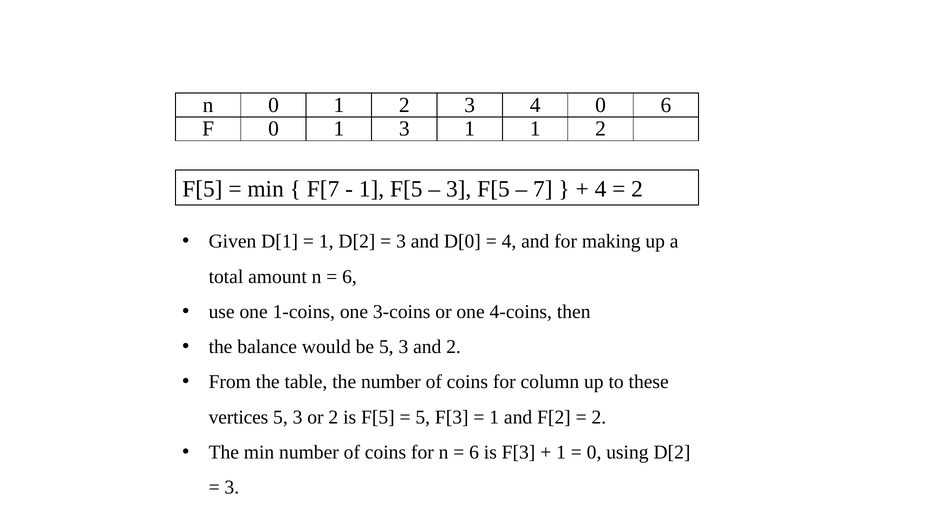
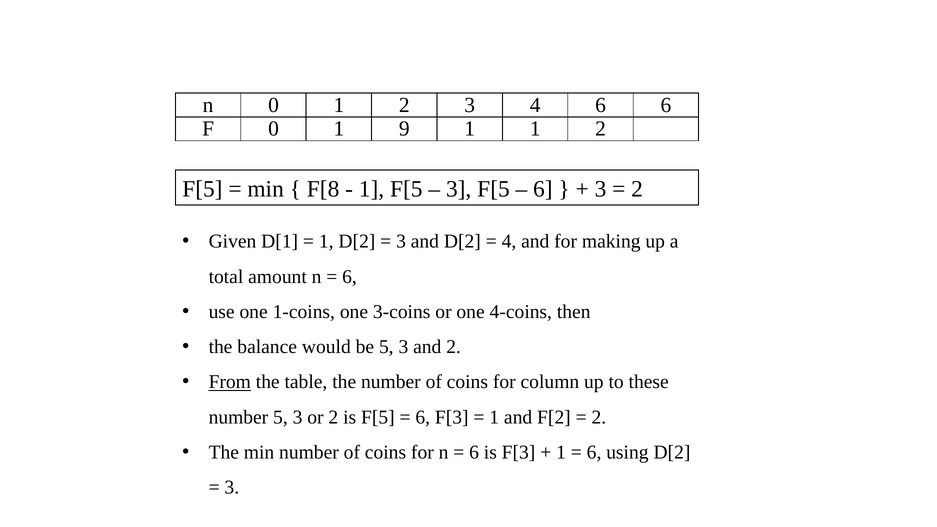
4 0: 0 -> 6
1 3: 3 -> 9
F[7: F[7 -> F[8
7 at (543, 189): 7 -> 6
4 at (601, 189): 4 -> 3
and D[0: D[0 -> D[2
From underline: none -> present
vertices at (238, 417): vertices -> number
5 at (423, 417): 5 -> 6
0 at (594, 452): 0 -> 6
